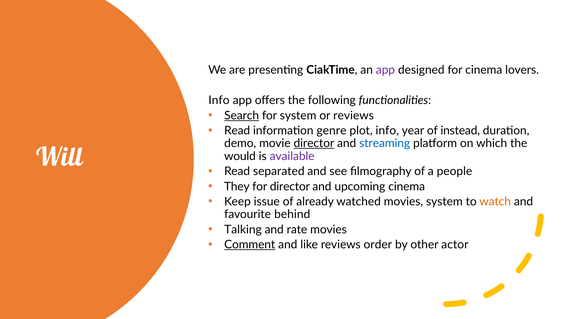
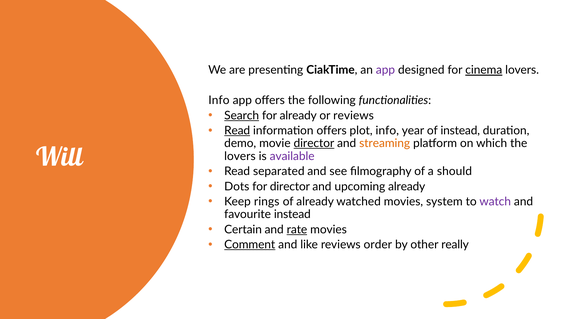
cinema at (484, 70) underline: none -> present
for system: system -> already
Read at (237, 131) underline: none -> present
information genre: genre -> offers
streaming colour: blue -> orange
would at (240, 156): would -> lovers
people: people -> should
They: They -> Dots
upcoming cinema: cinema -> already
issue: issue -> rings
watch colour: orange -> purple
favourite behind: behind -> instead
Talking: Talking -> Certain
rate underline: none -> present
actor: actor -> really
